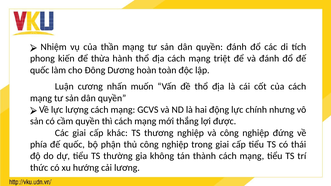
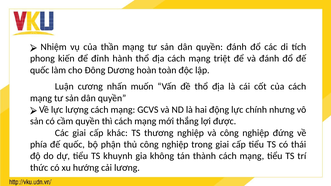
thừa: thừa -> đỉnh
thường: thường -> khuynh
